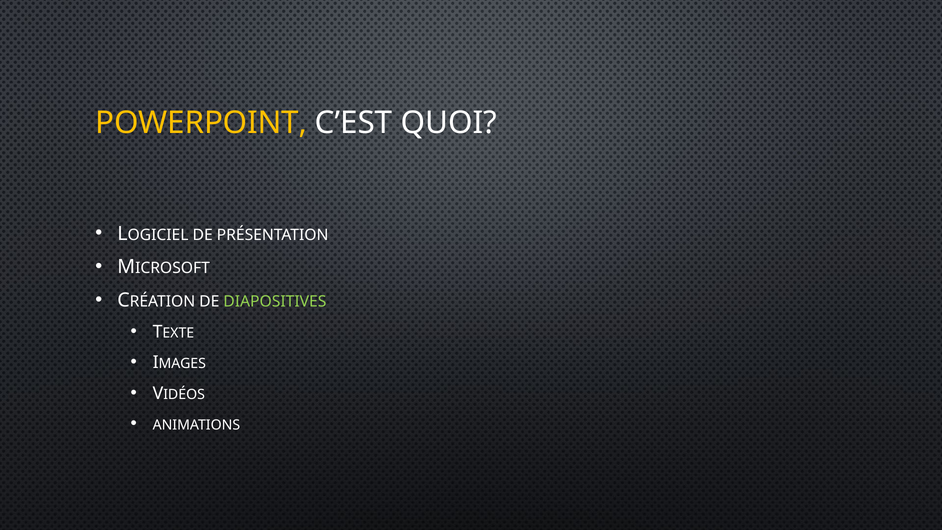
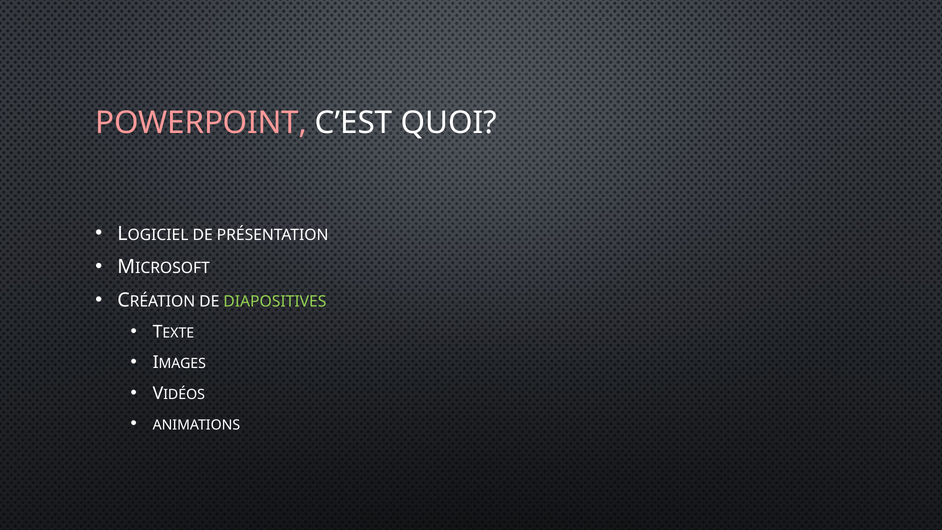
POWERPOINT colour: yellow -> pink
